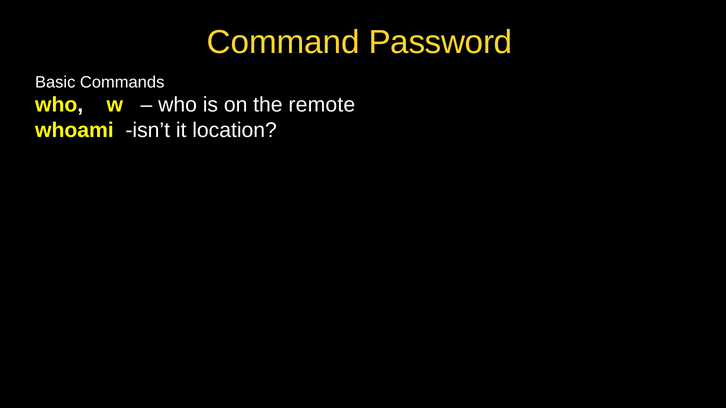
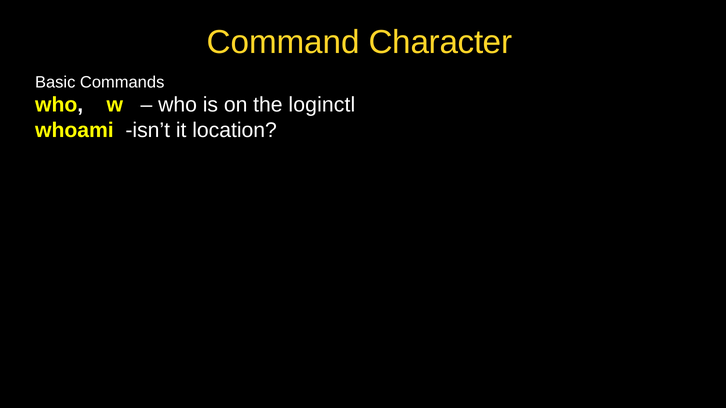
Password: Password -> Character
remote: remote -> loginctl
